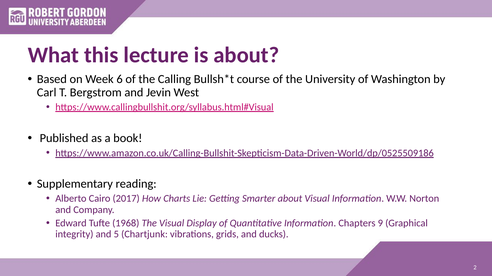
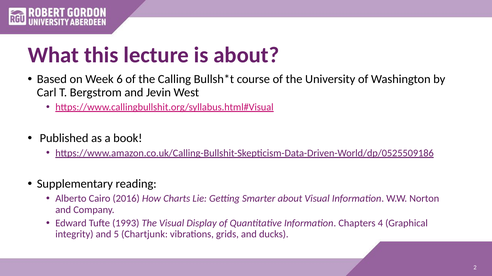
2017: 2017 -> 2016
1968: 1968 -> 1993
9: 9 -> 4
